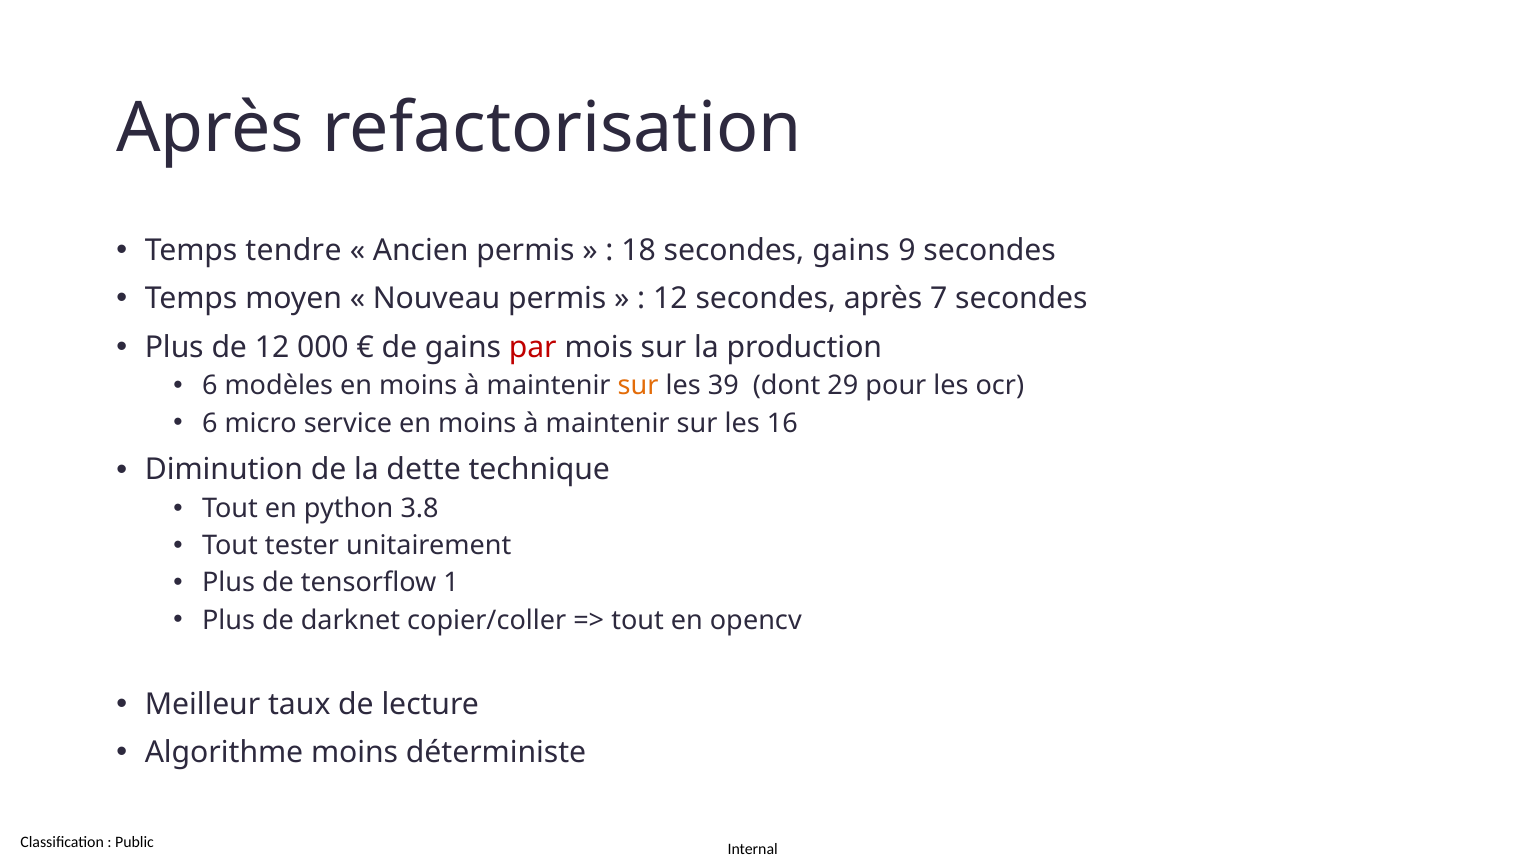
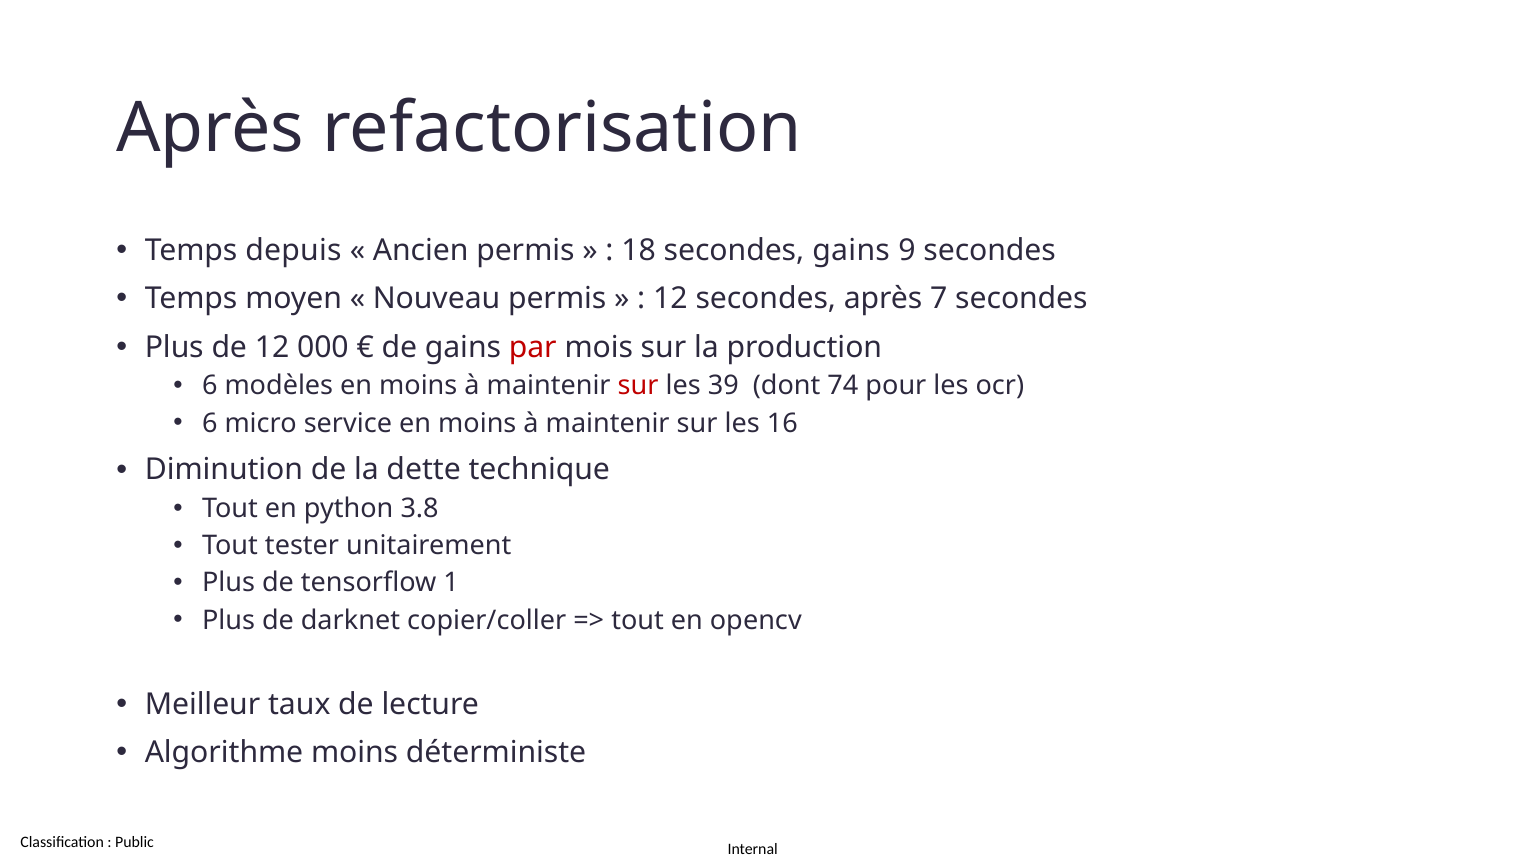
tendre: tendre -> depuis
sur at (638, 386) colour: orange -> red
29: 29 -> 74
